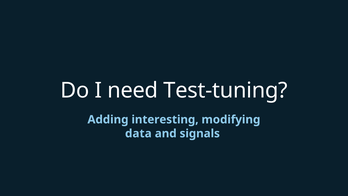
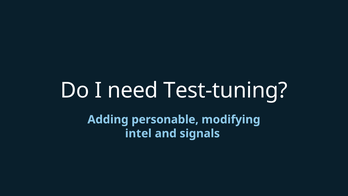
interesting: interesting -> personable
data: data -> intel
